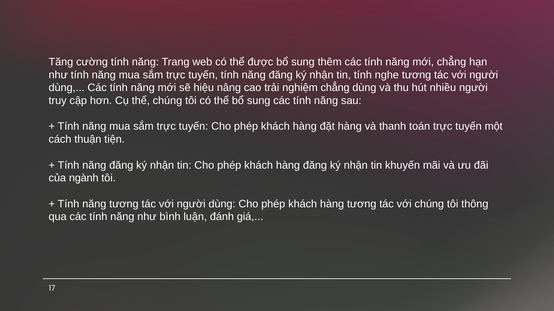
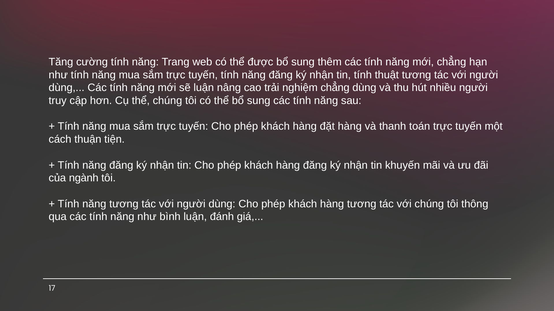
nghe: nghe -> thuật
sẽ hiệu: hiệu -> luận
